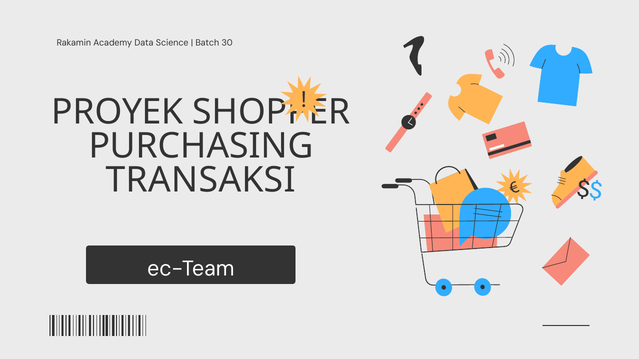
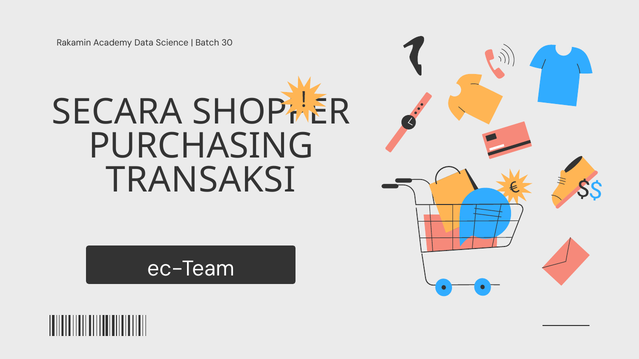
PROYEK: PROYEK -> SECARA
